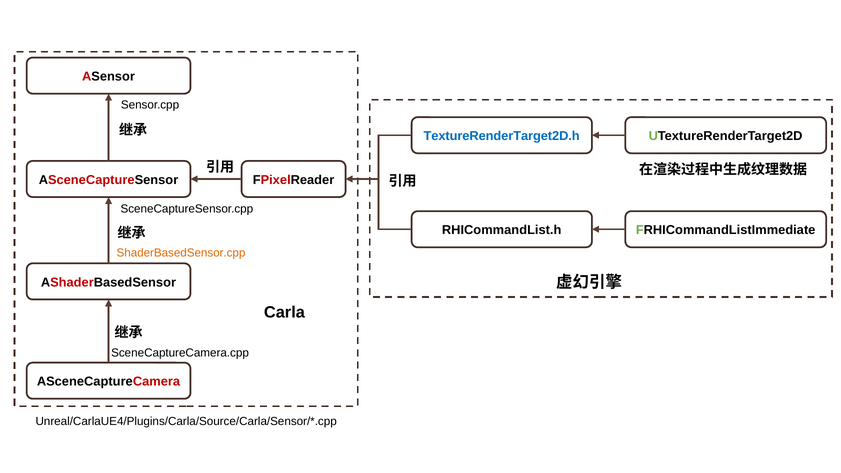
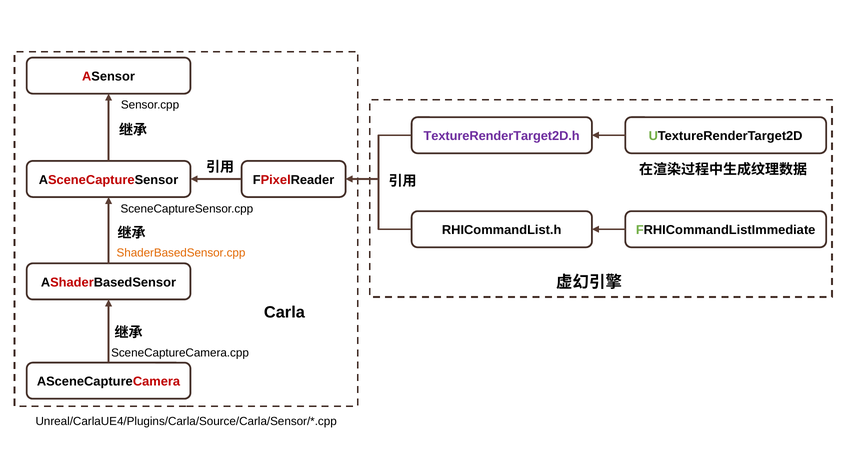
TextureRenderTarget2D.h colour: blue -> purple
